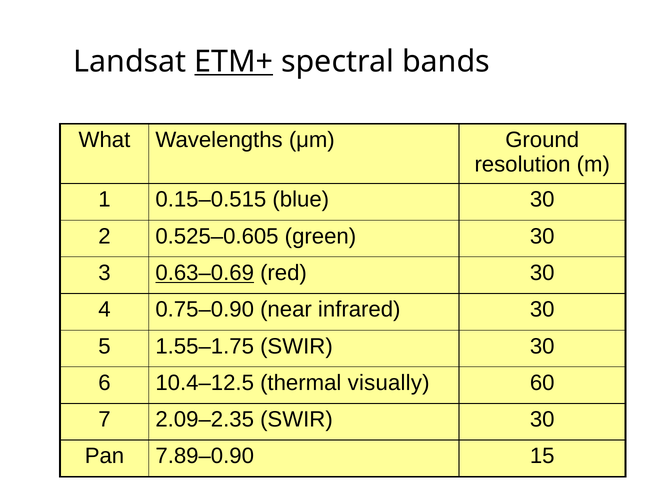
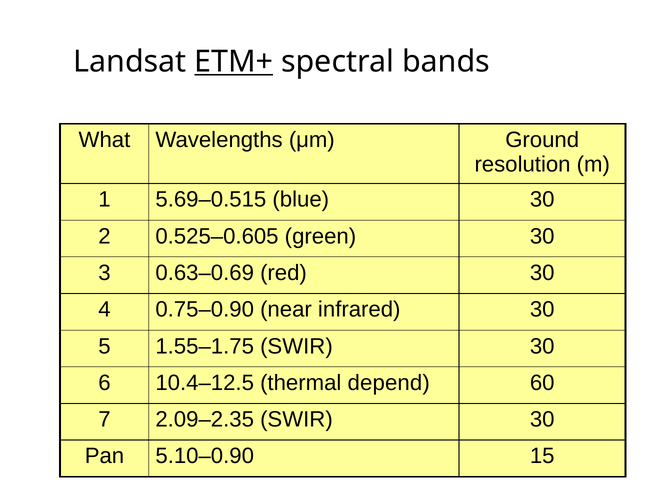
0.15–0.515: 0.15–0.515 -> 5.69–0.515
0.63–0.69 underline: present -> none
visually: visually -> depend
7.89–0.90: 7.89–0.90 -> 5.10–0.90
